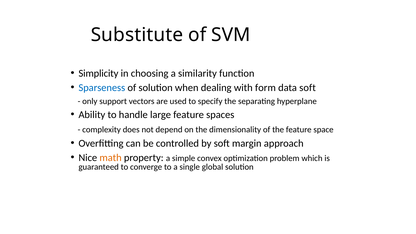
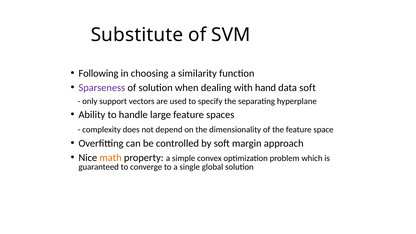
Simplicity: Simplicity -> Following
Sparseness colour: blue -> purple
form: form -> hand
